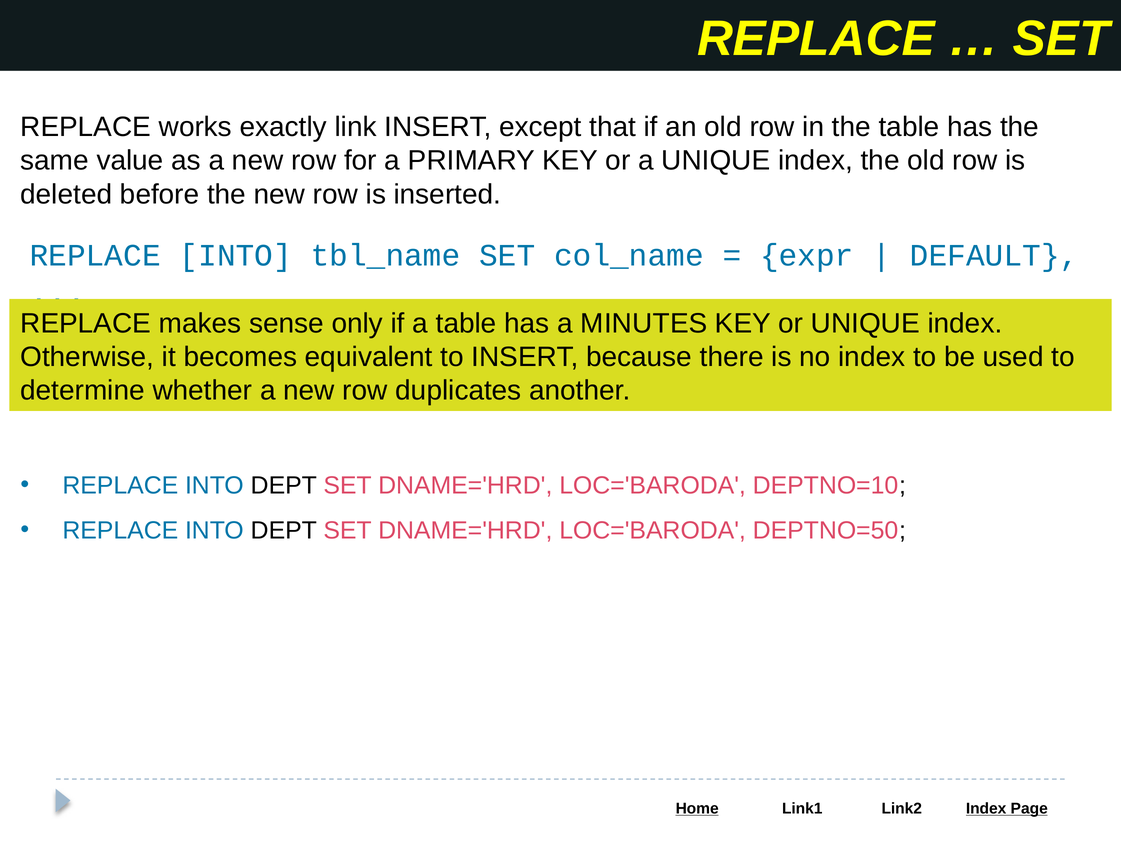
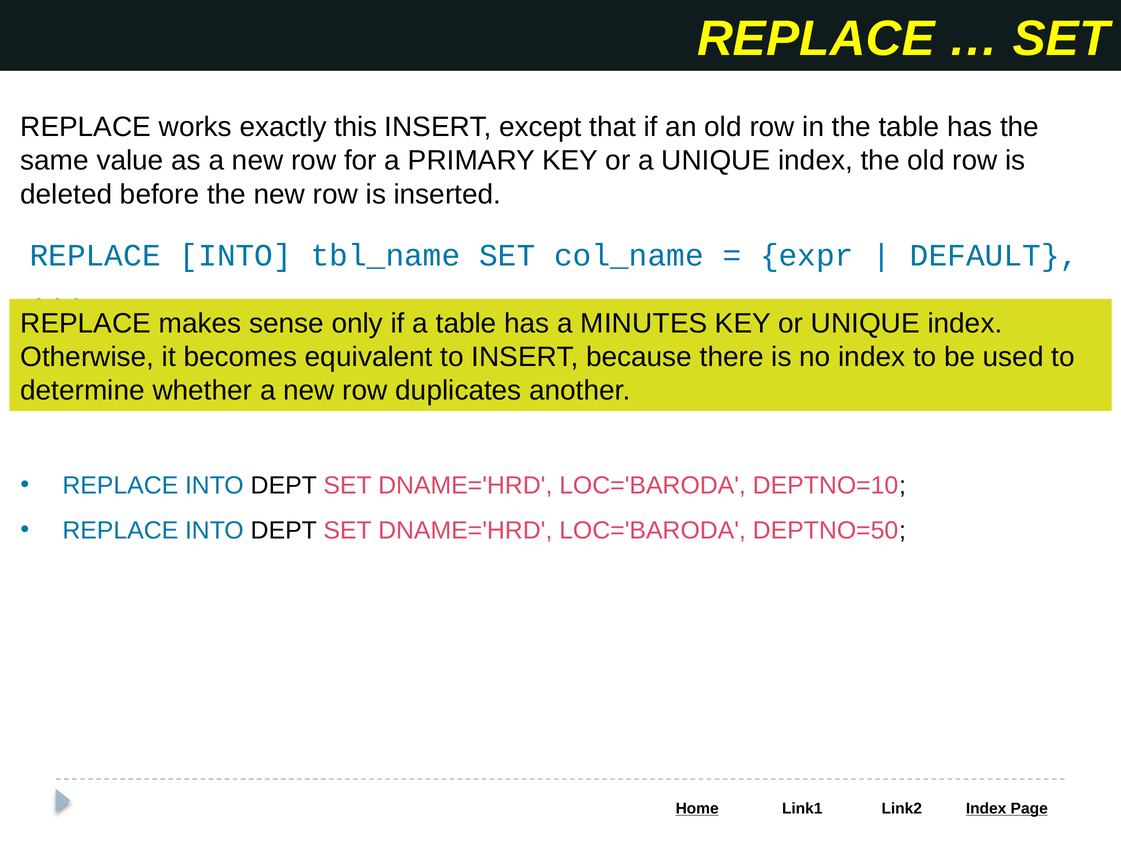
link: link -> this
